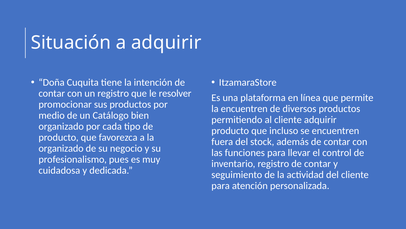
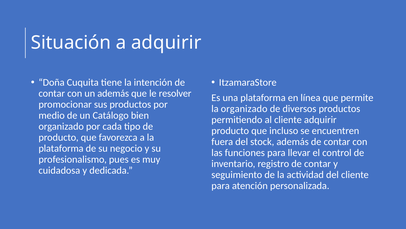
un registro: registro -> además
la encuentren: encuentren -> organizado
organizado at (61, 148): organizado -> plataforma
